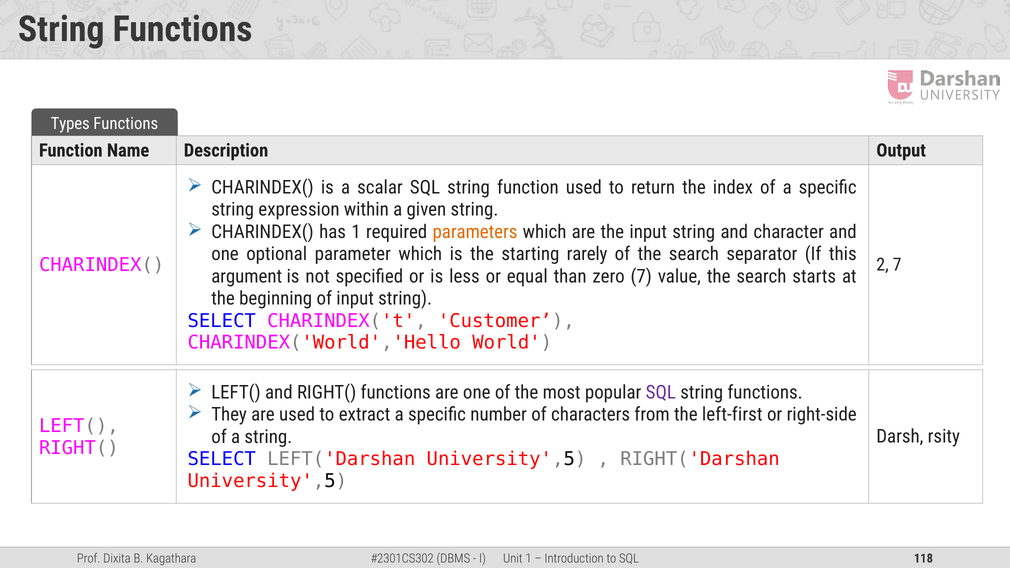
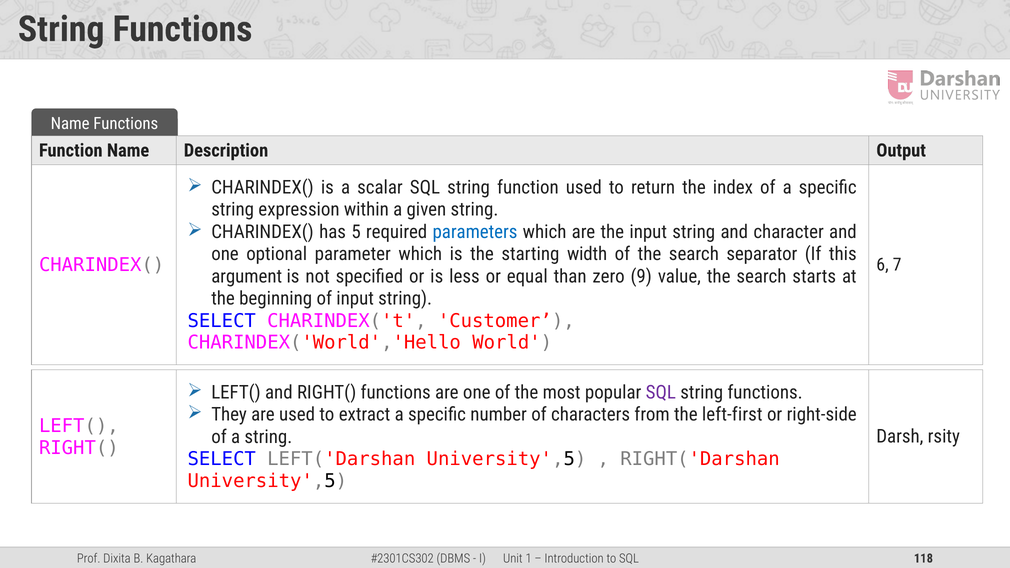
Types at (70, 124): Types -> Name
has 1: 1 -> 5
parameters colour: orange -> blue
rarely: rarely -> width
2: 2 -> 6
zero 7: 7 -> 9
